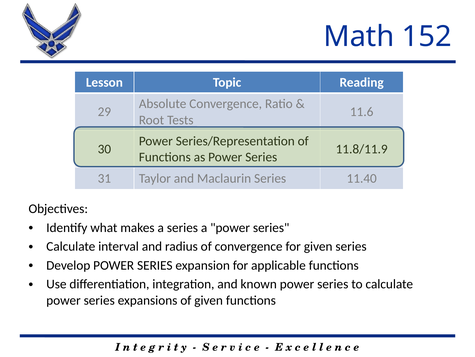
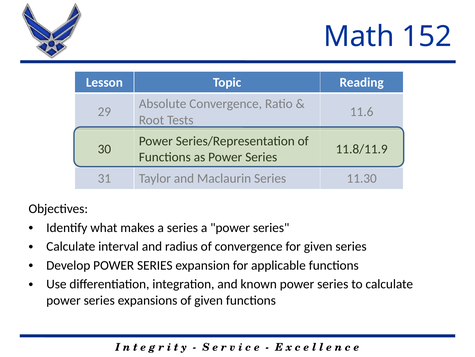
11.40: 11.40 -> 11.30
